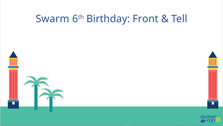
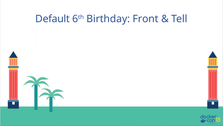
Swarm: Swarm -> Default
